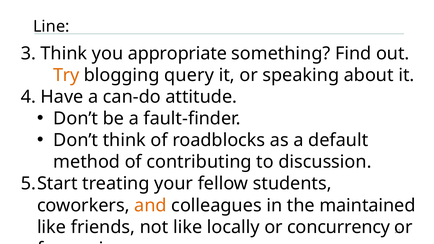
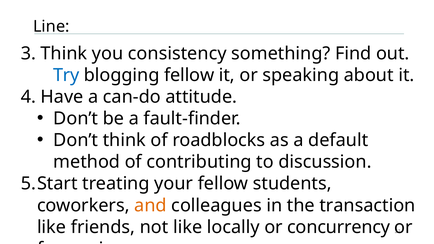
appropriate: appropriate -> consistency
Try colour: orange -> blue
blogging query: query -> fellow
maintained: maintained -> transaction
